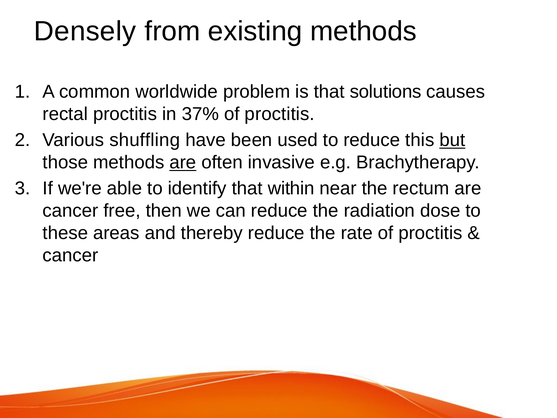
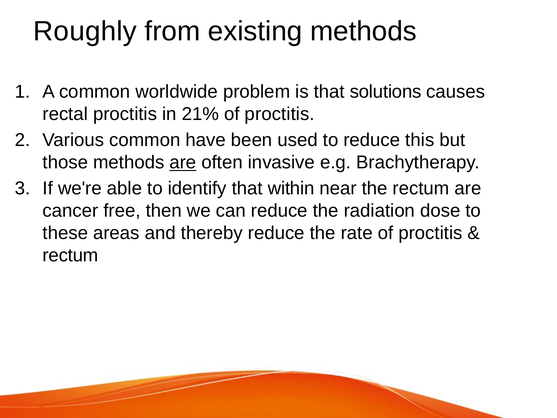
Densely: Densely -> Roughly
37%: 37% -> 21%
Various shuffling: shuffling -> common
but underline: present -> none
cancer at (70, 255): cancer -> rectum
